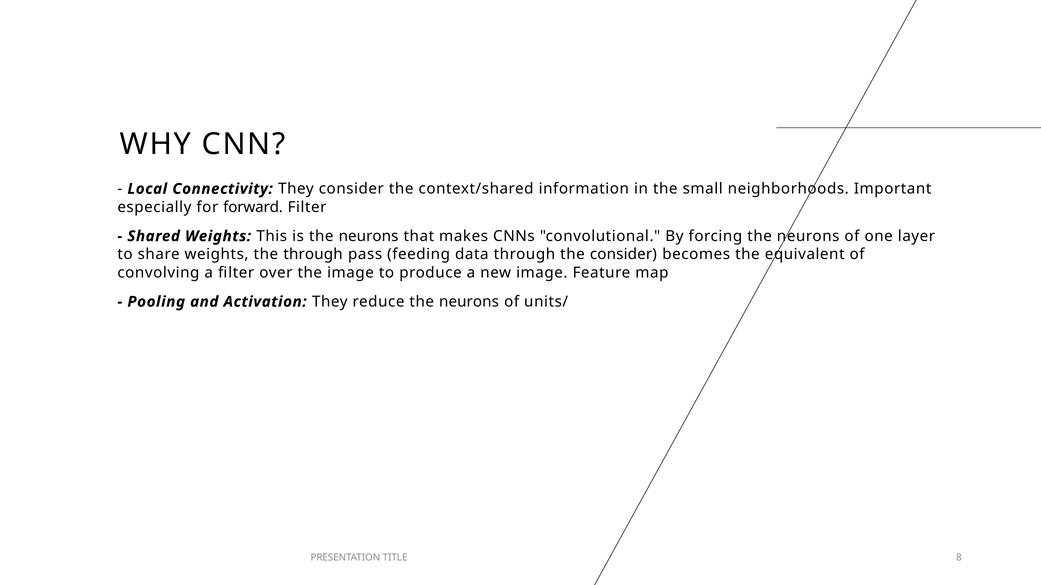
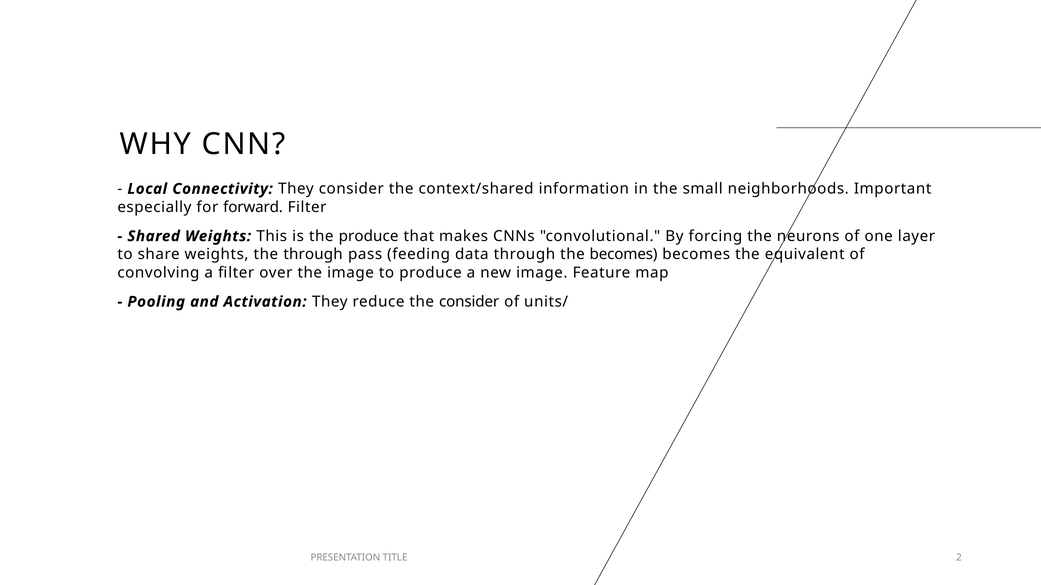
is the neurons: neurons -> produce
the consider: consider -> becomes
reduce the neurons: neurons -> consider
8: 8 -> 2
